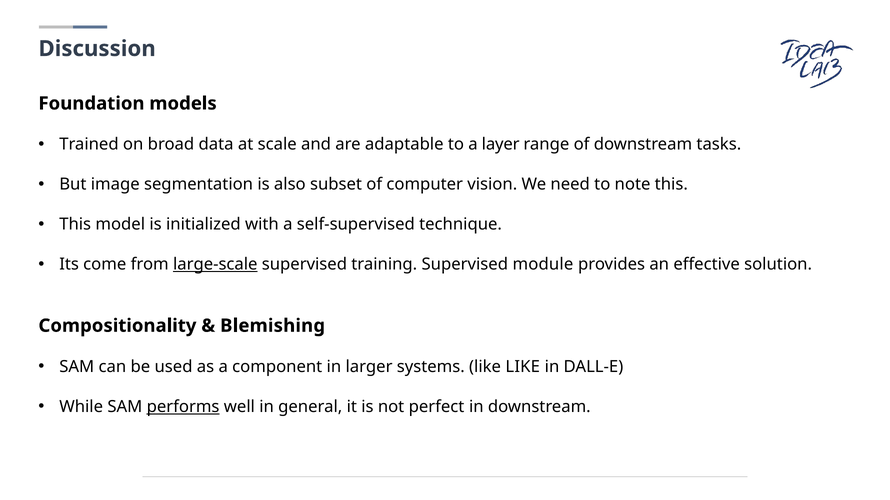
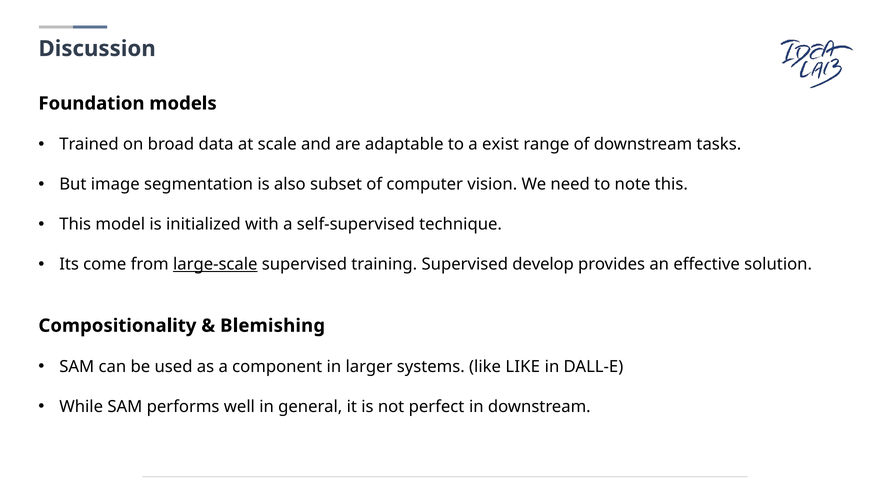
layer: layer -> exist
module: module -> develop
performs underline: present -> none
